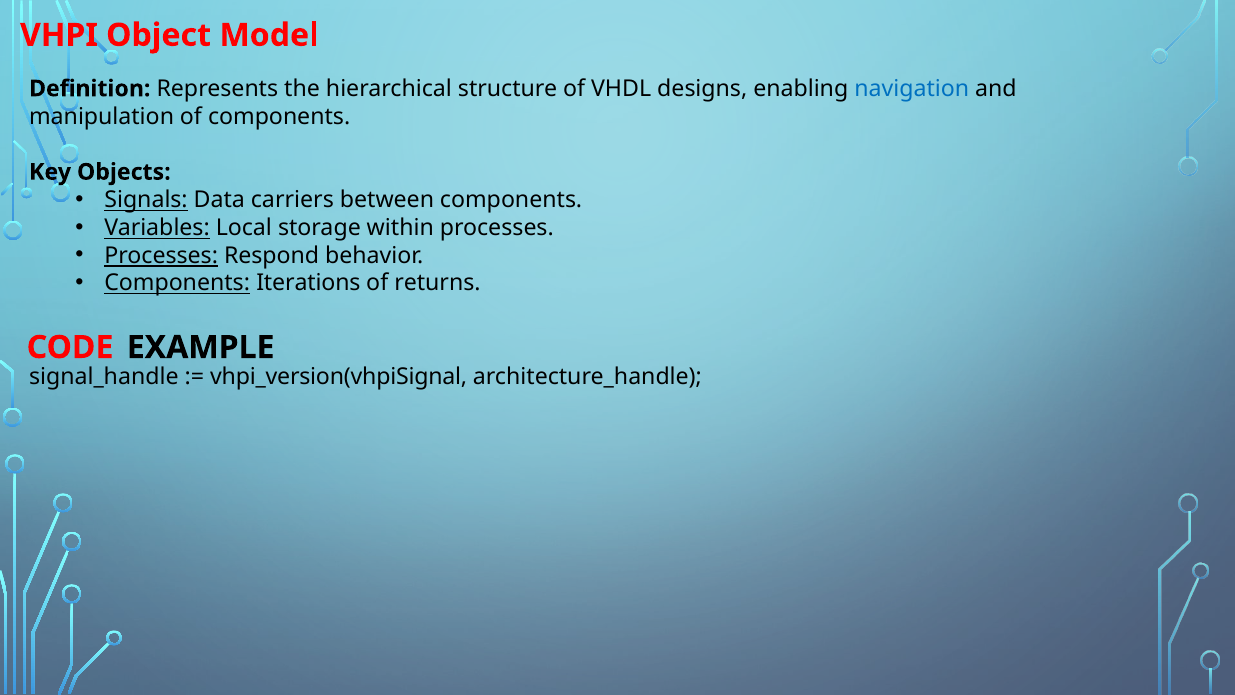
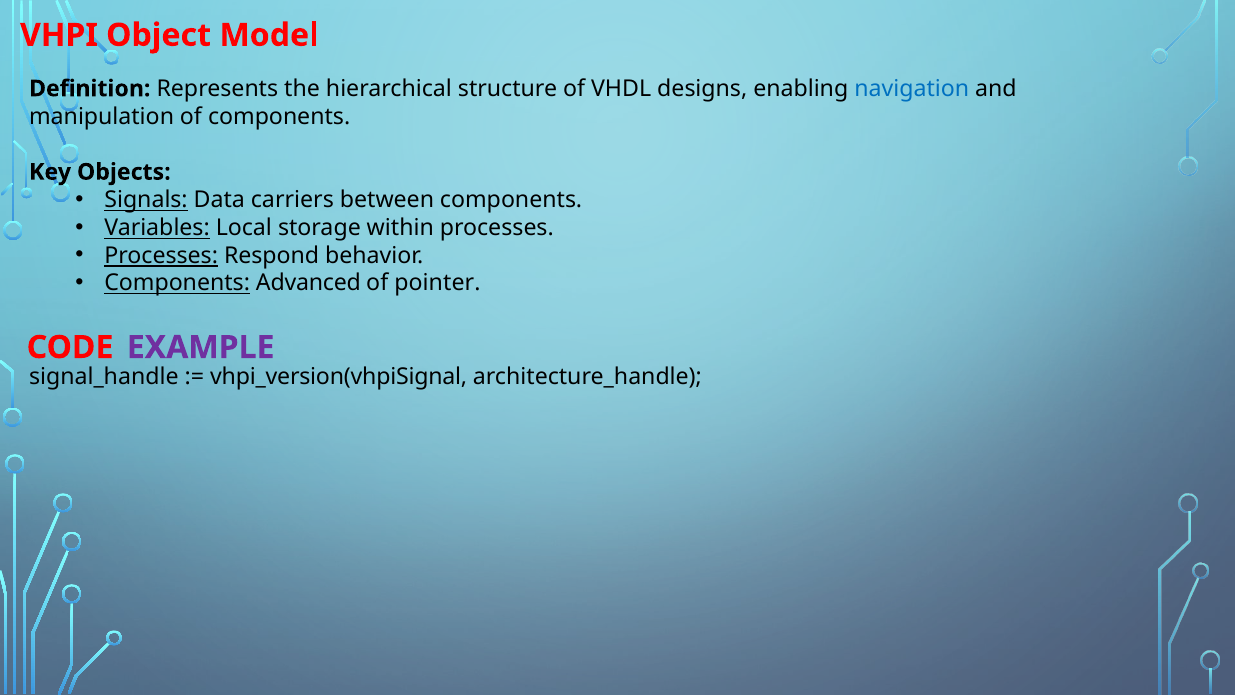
Iterations: Iterations -> Advanced
returns: returns -> pointer
EXAMPLE colour: black -> purple
